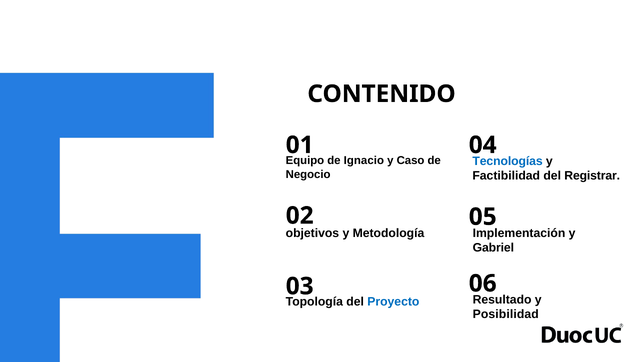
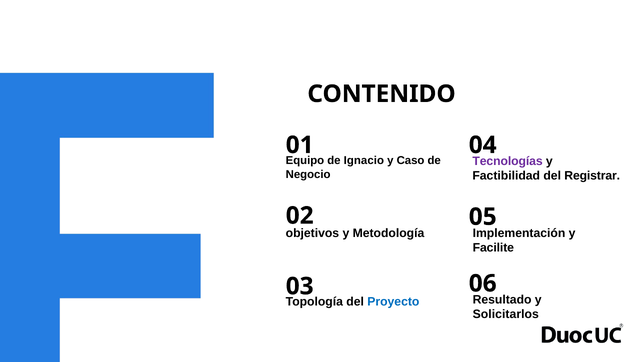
Tecnologías colour: blue -> purple
Gabriel: Gabriel -> Facilite
Posibilidad: Posibilidad -> Solicitarlos
